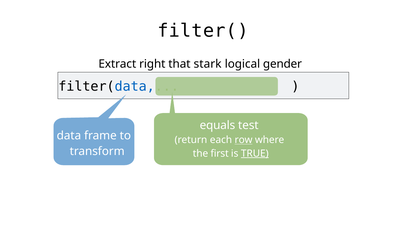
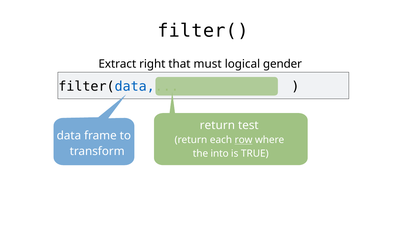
stark: stark -> must
equals at (217, 125): equals -> return
first: first -> into
TRUE underline: present -> none
